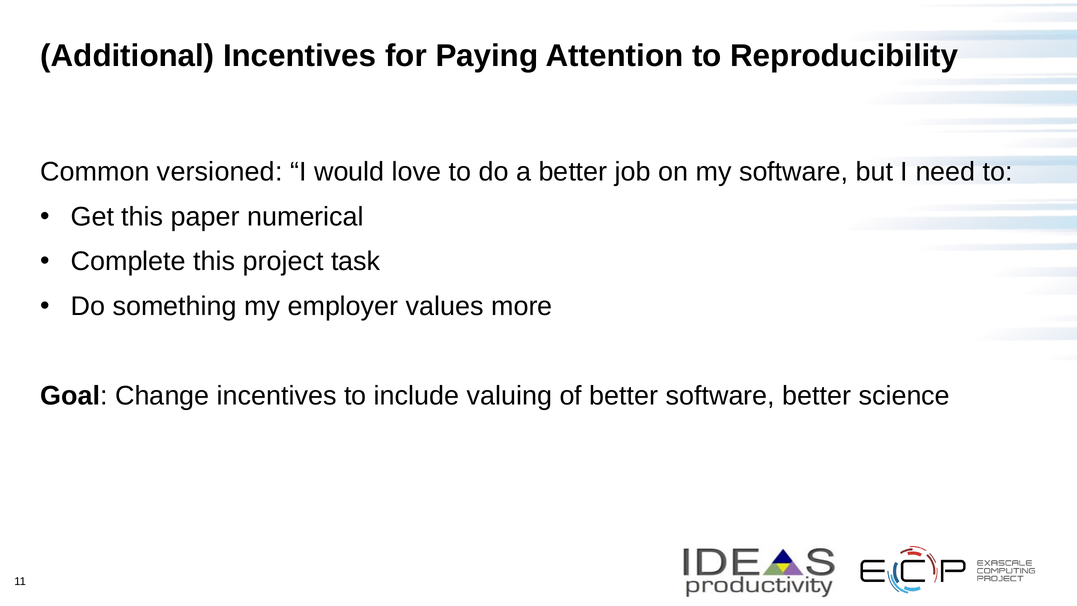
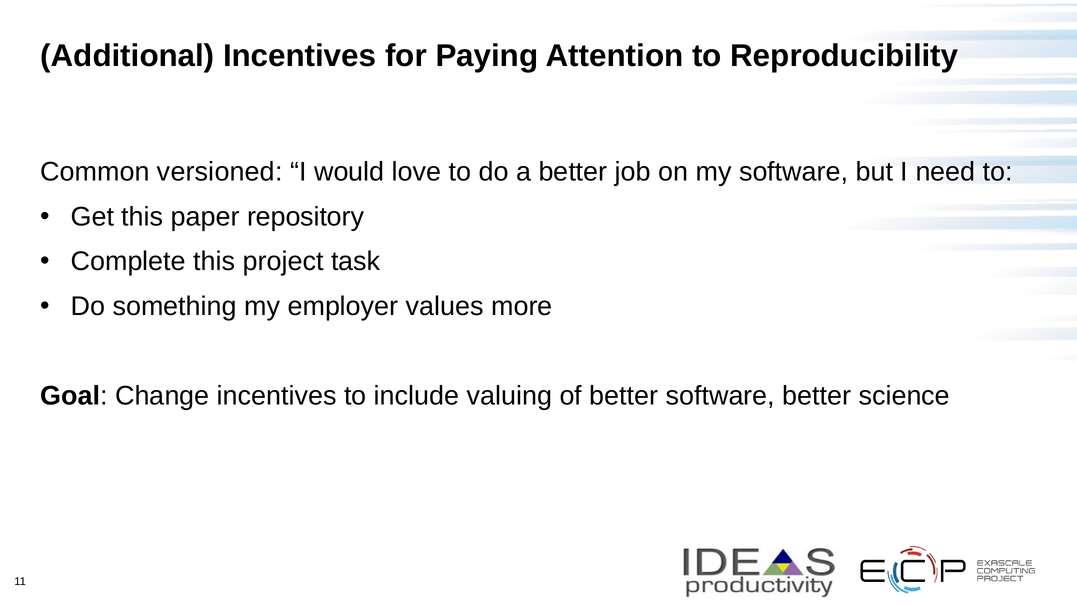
numerical: numerical -> repository
